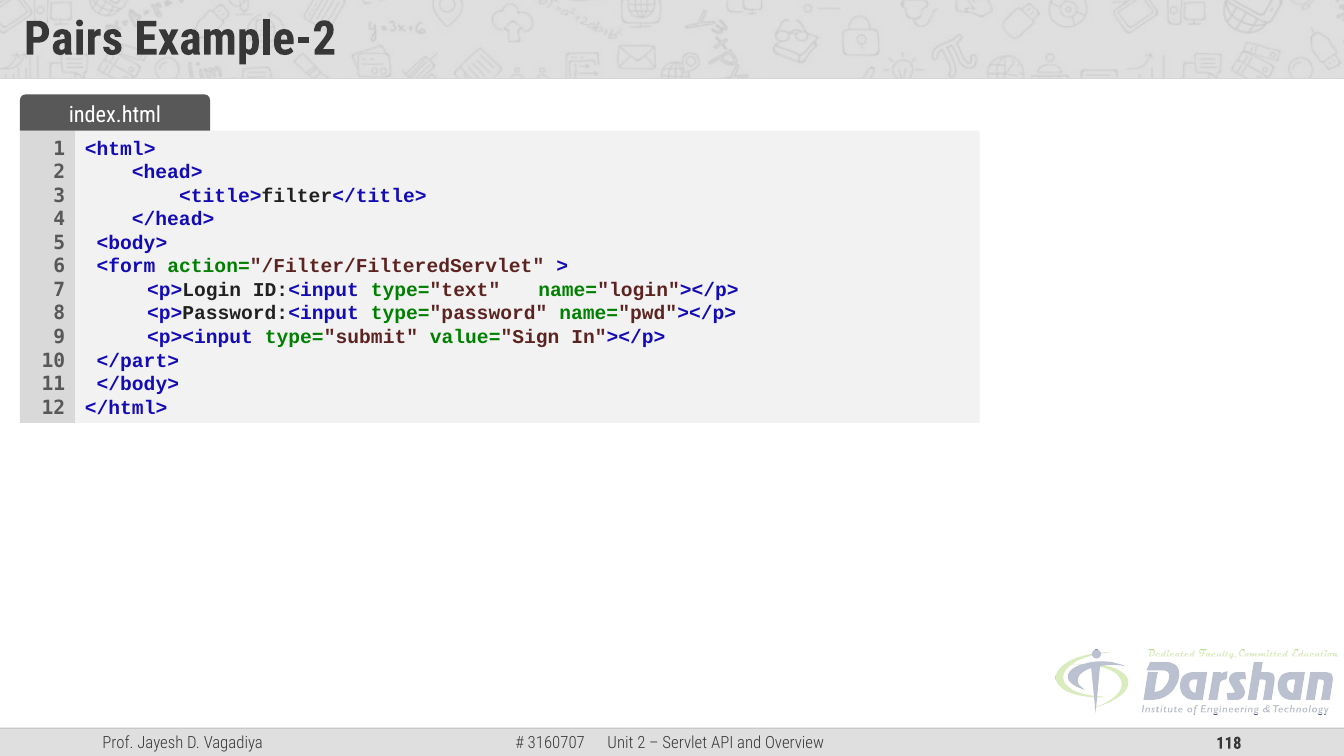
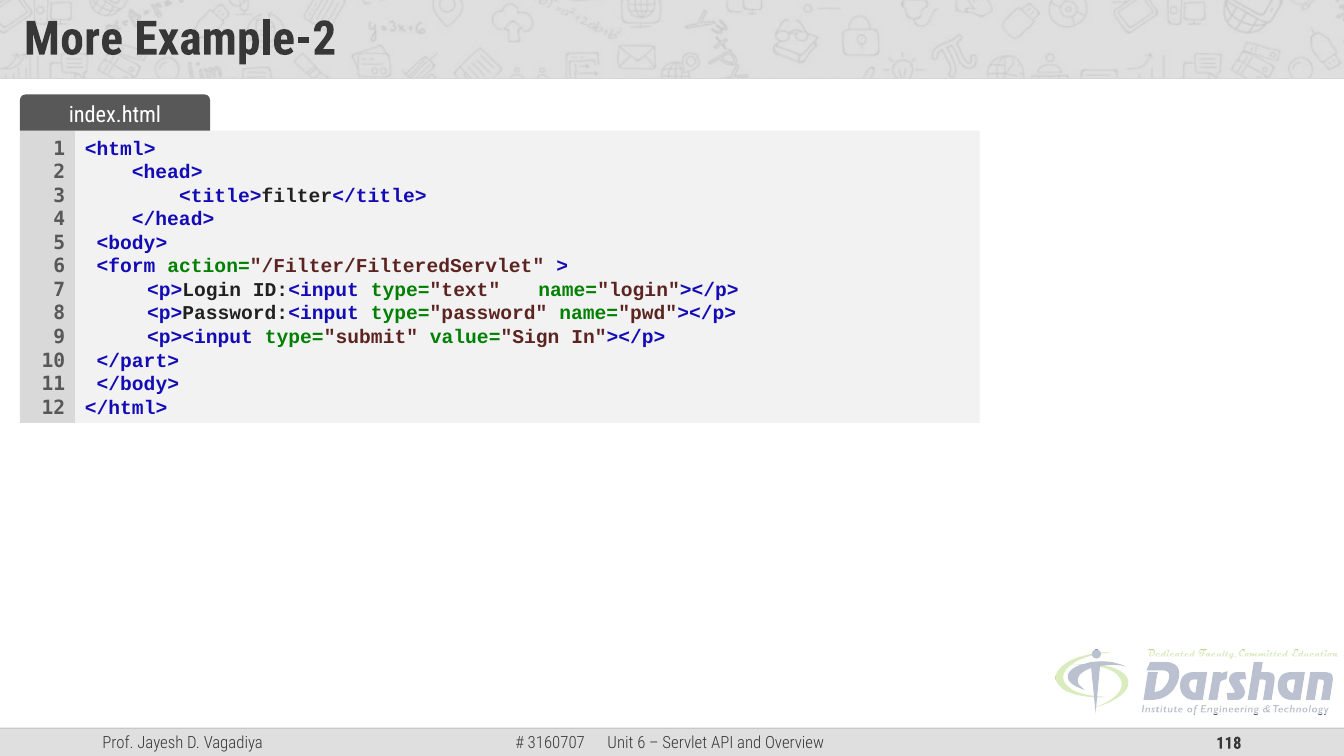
Pairs: Pairs -> More
2 at (641, 743): 2 -> 6
